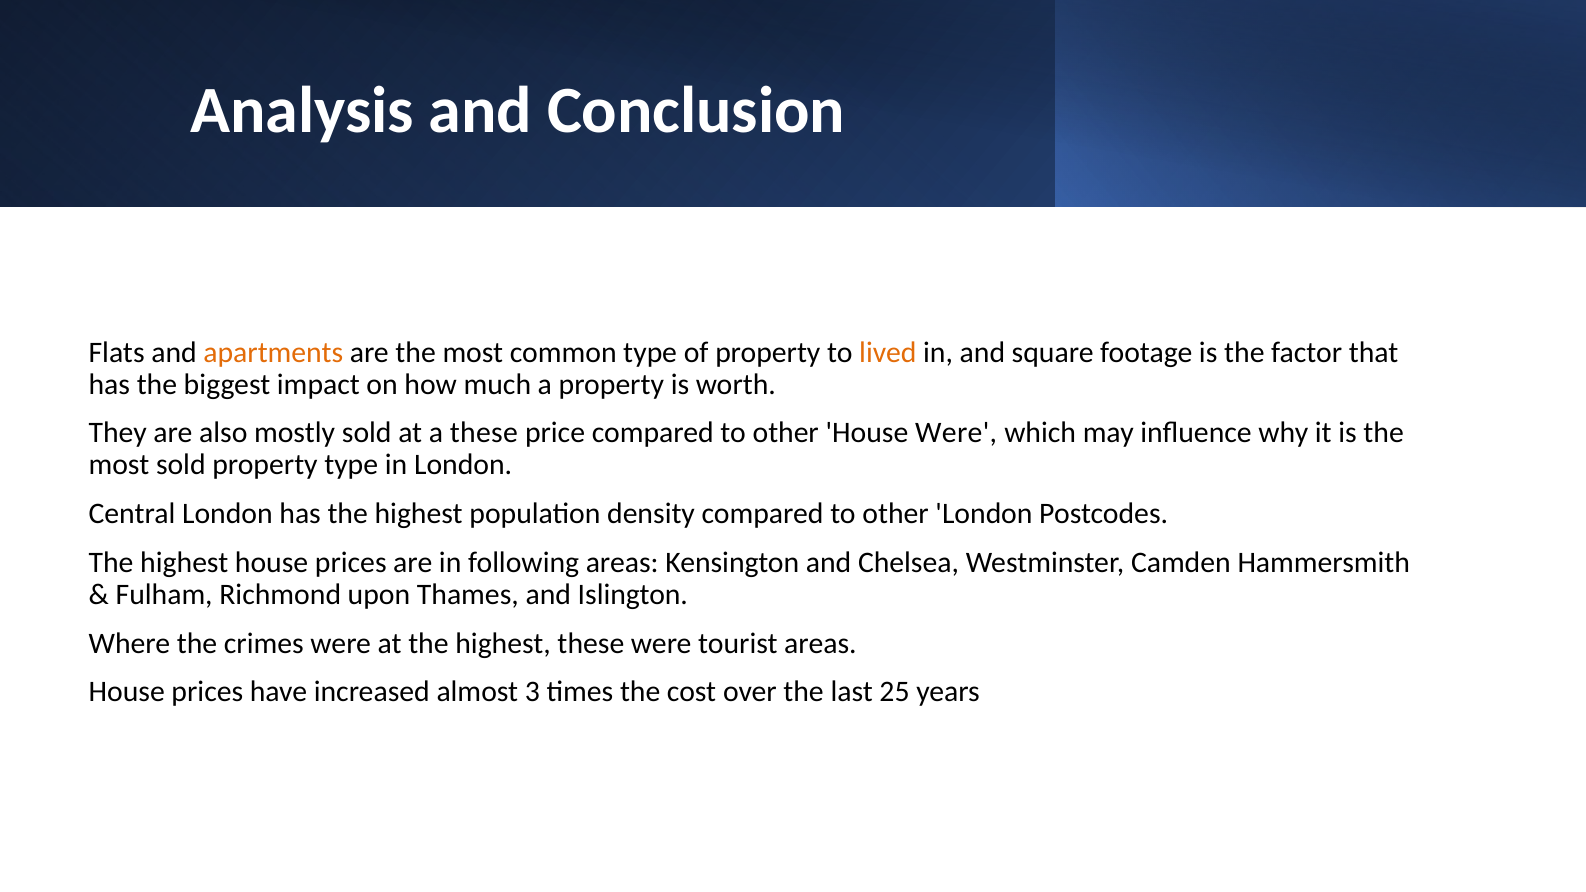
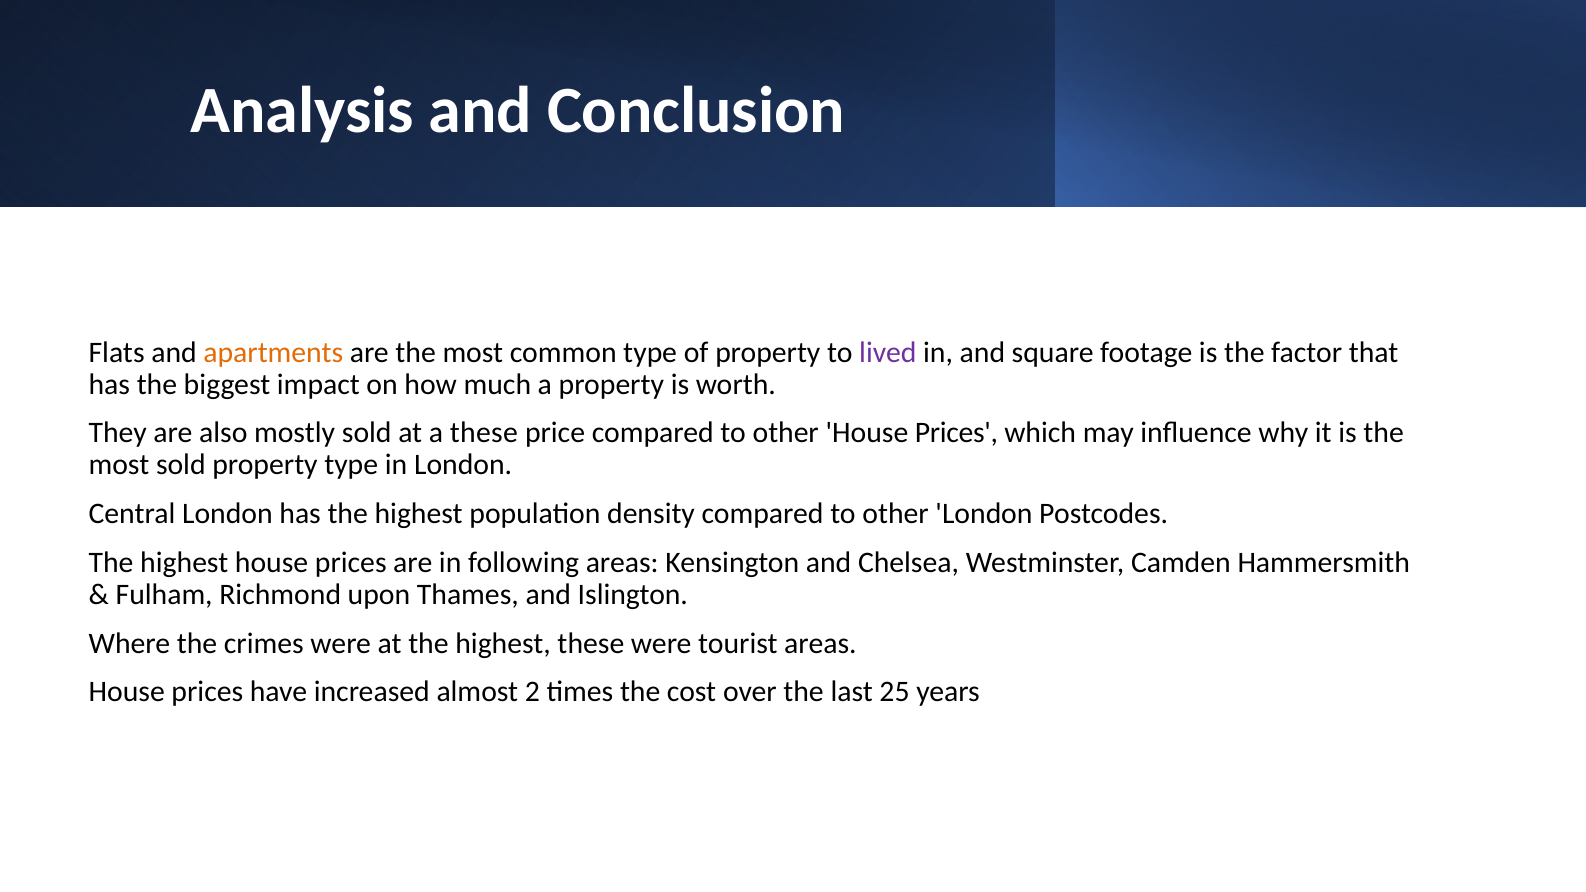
lived colour: orange -> purple
other House Were: Were -> Prices
3: 3 -> 2
